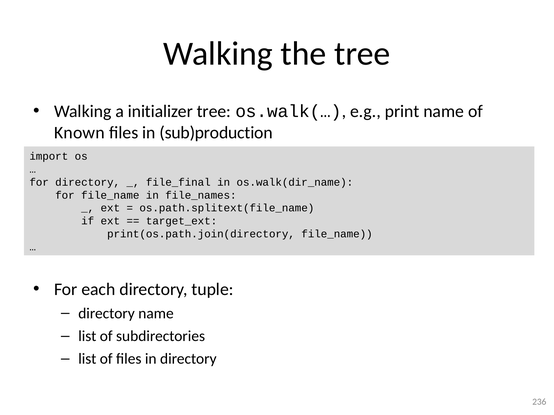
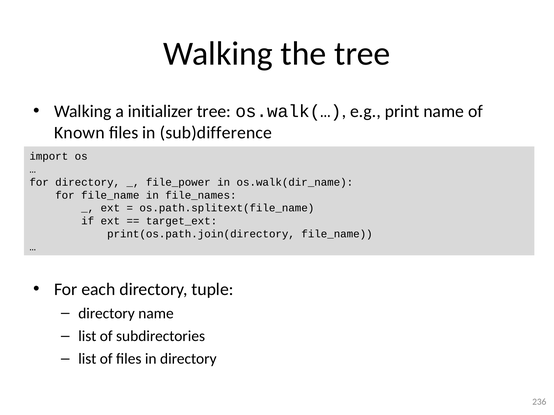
sub)production: sub)production -> sub)difference
file_final: file_final -> file_power
